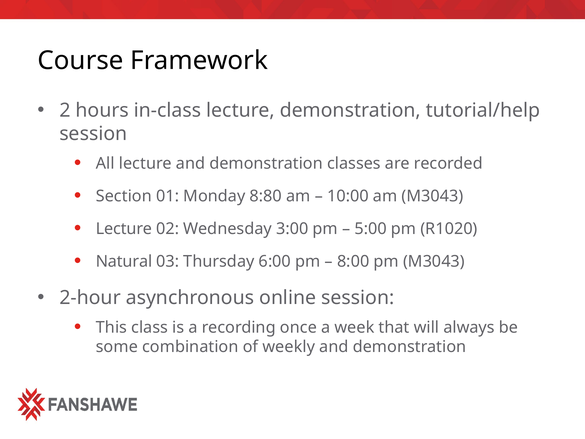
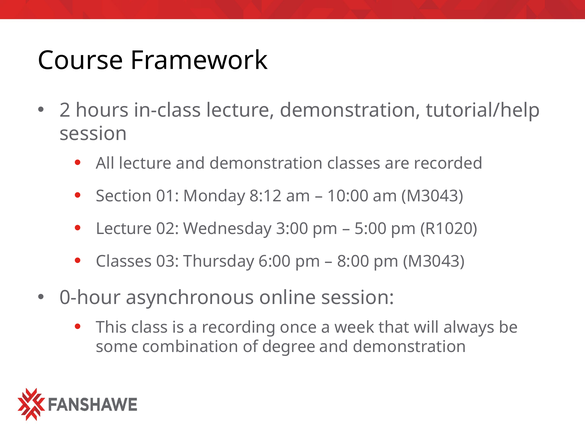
8:80: 8:80 -> 8:12
Natural at (124, 261): Natural -> Classes
2-hour: 2-hour -> 0-hour
weekly: weekly -> degree
